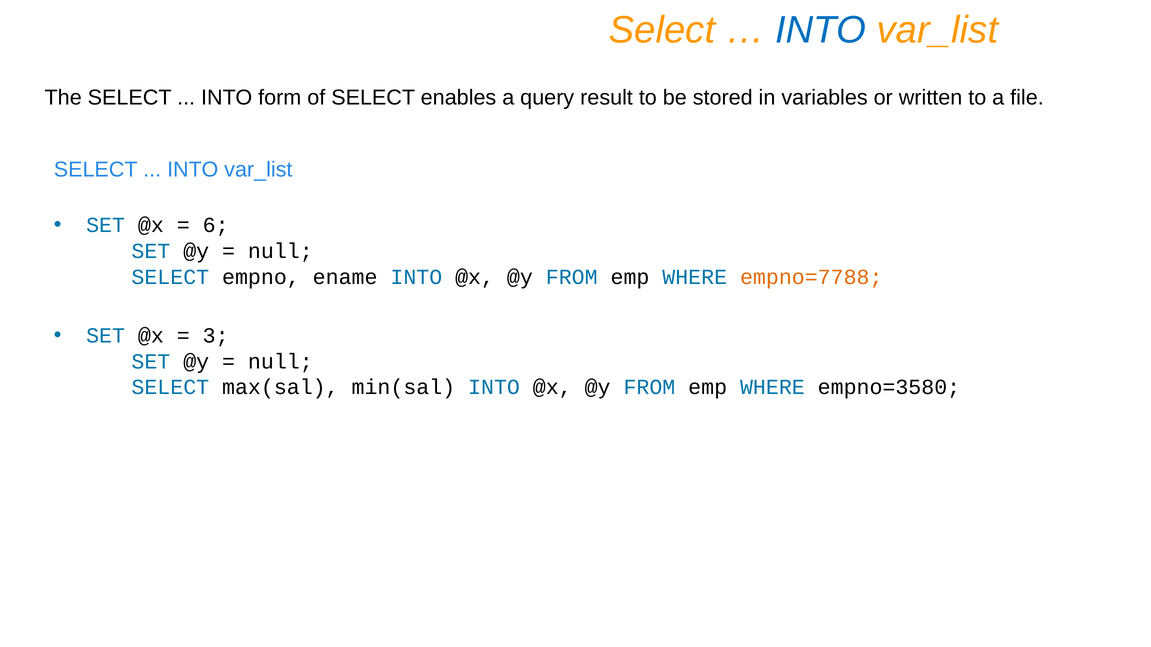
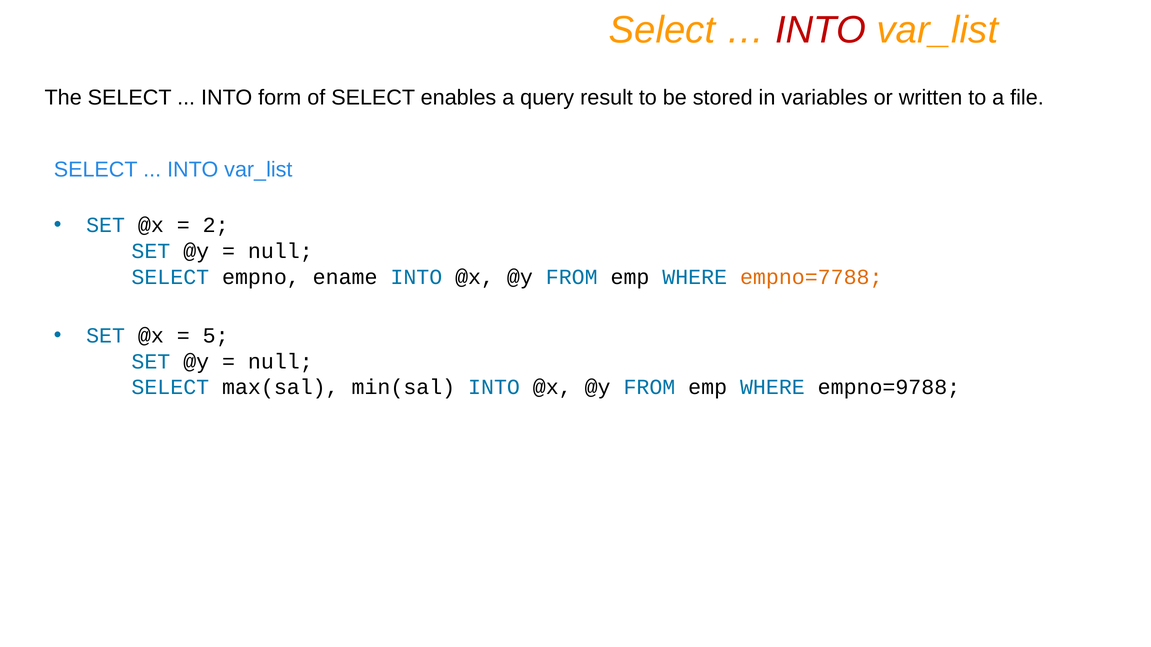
INTO at (821, 30) colour: blue -> red
6: 6 -> 2
3: 3 -> 5
empno=3580: empno=3580 -> empno=9788
